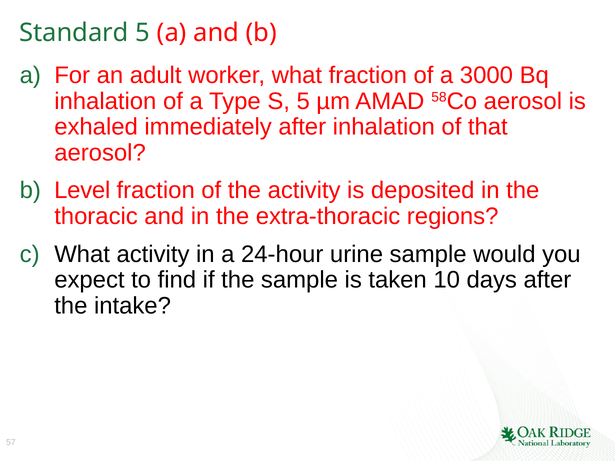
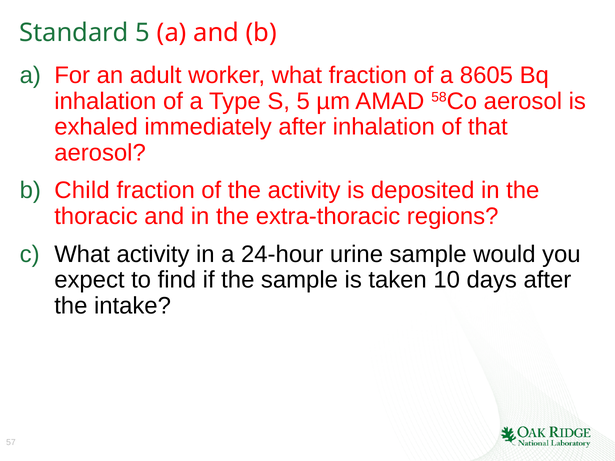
3000: 3000 -> 8605
Level: Level -> Child
